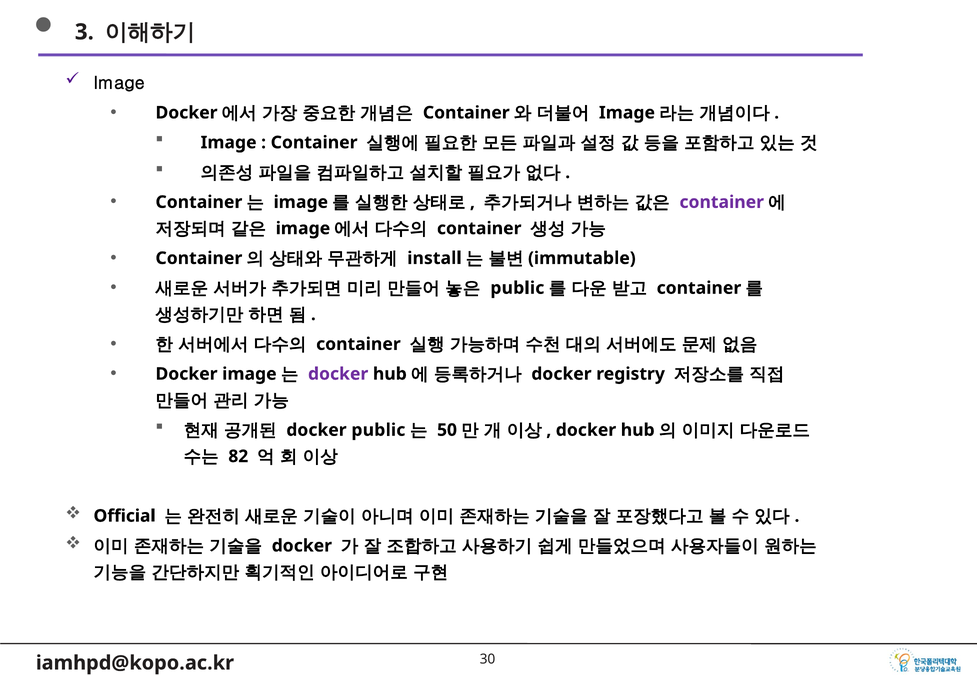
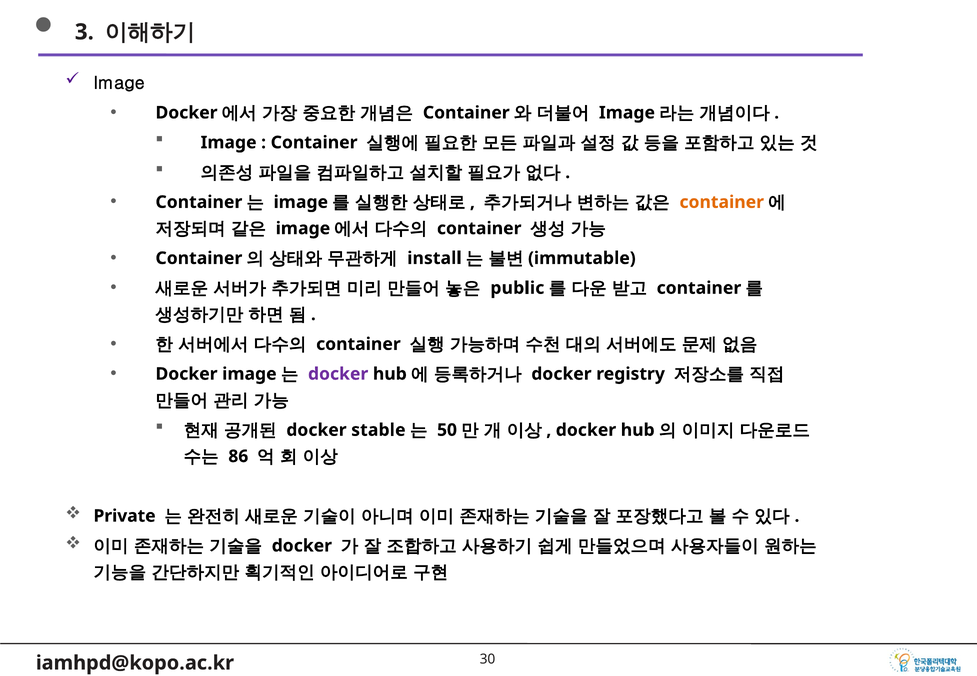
container at (722, 202) colour: purple -> orange
docker public: public -> stable
82: 82 -> 86
Official: Official -> Private
